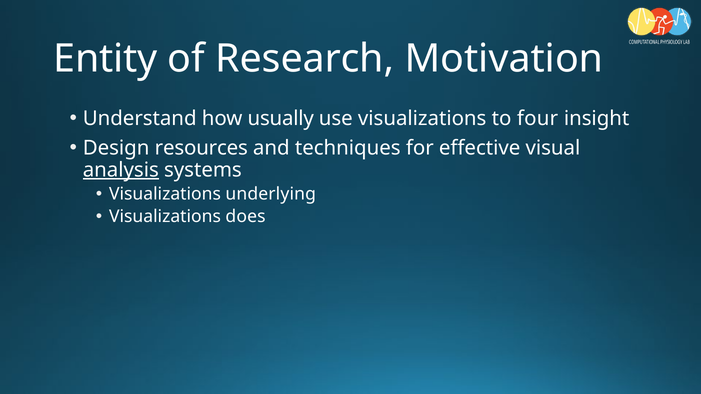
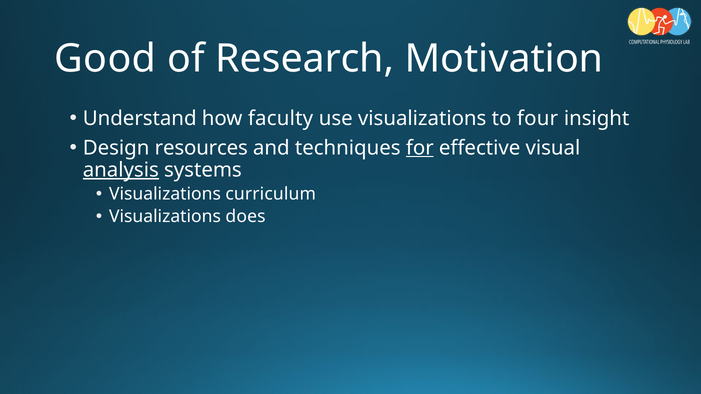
Entity: Entity -> Good
usually: usually -> faculty
for underline: none -> present
underlying: underlying -> curriculum
